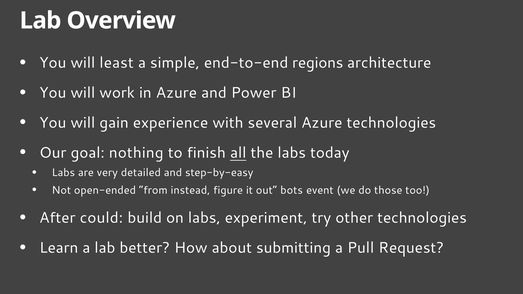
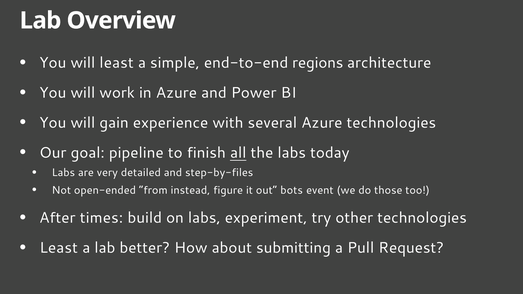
nothing: nothing -> pipeline
step-by-easy: step-by-easy -> step-by-files
could: could -> times
Learn at (59, 248): Learn -> Least
